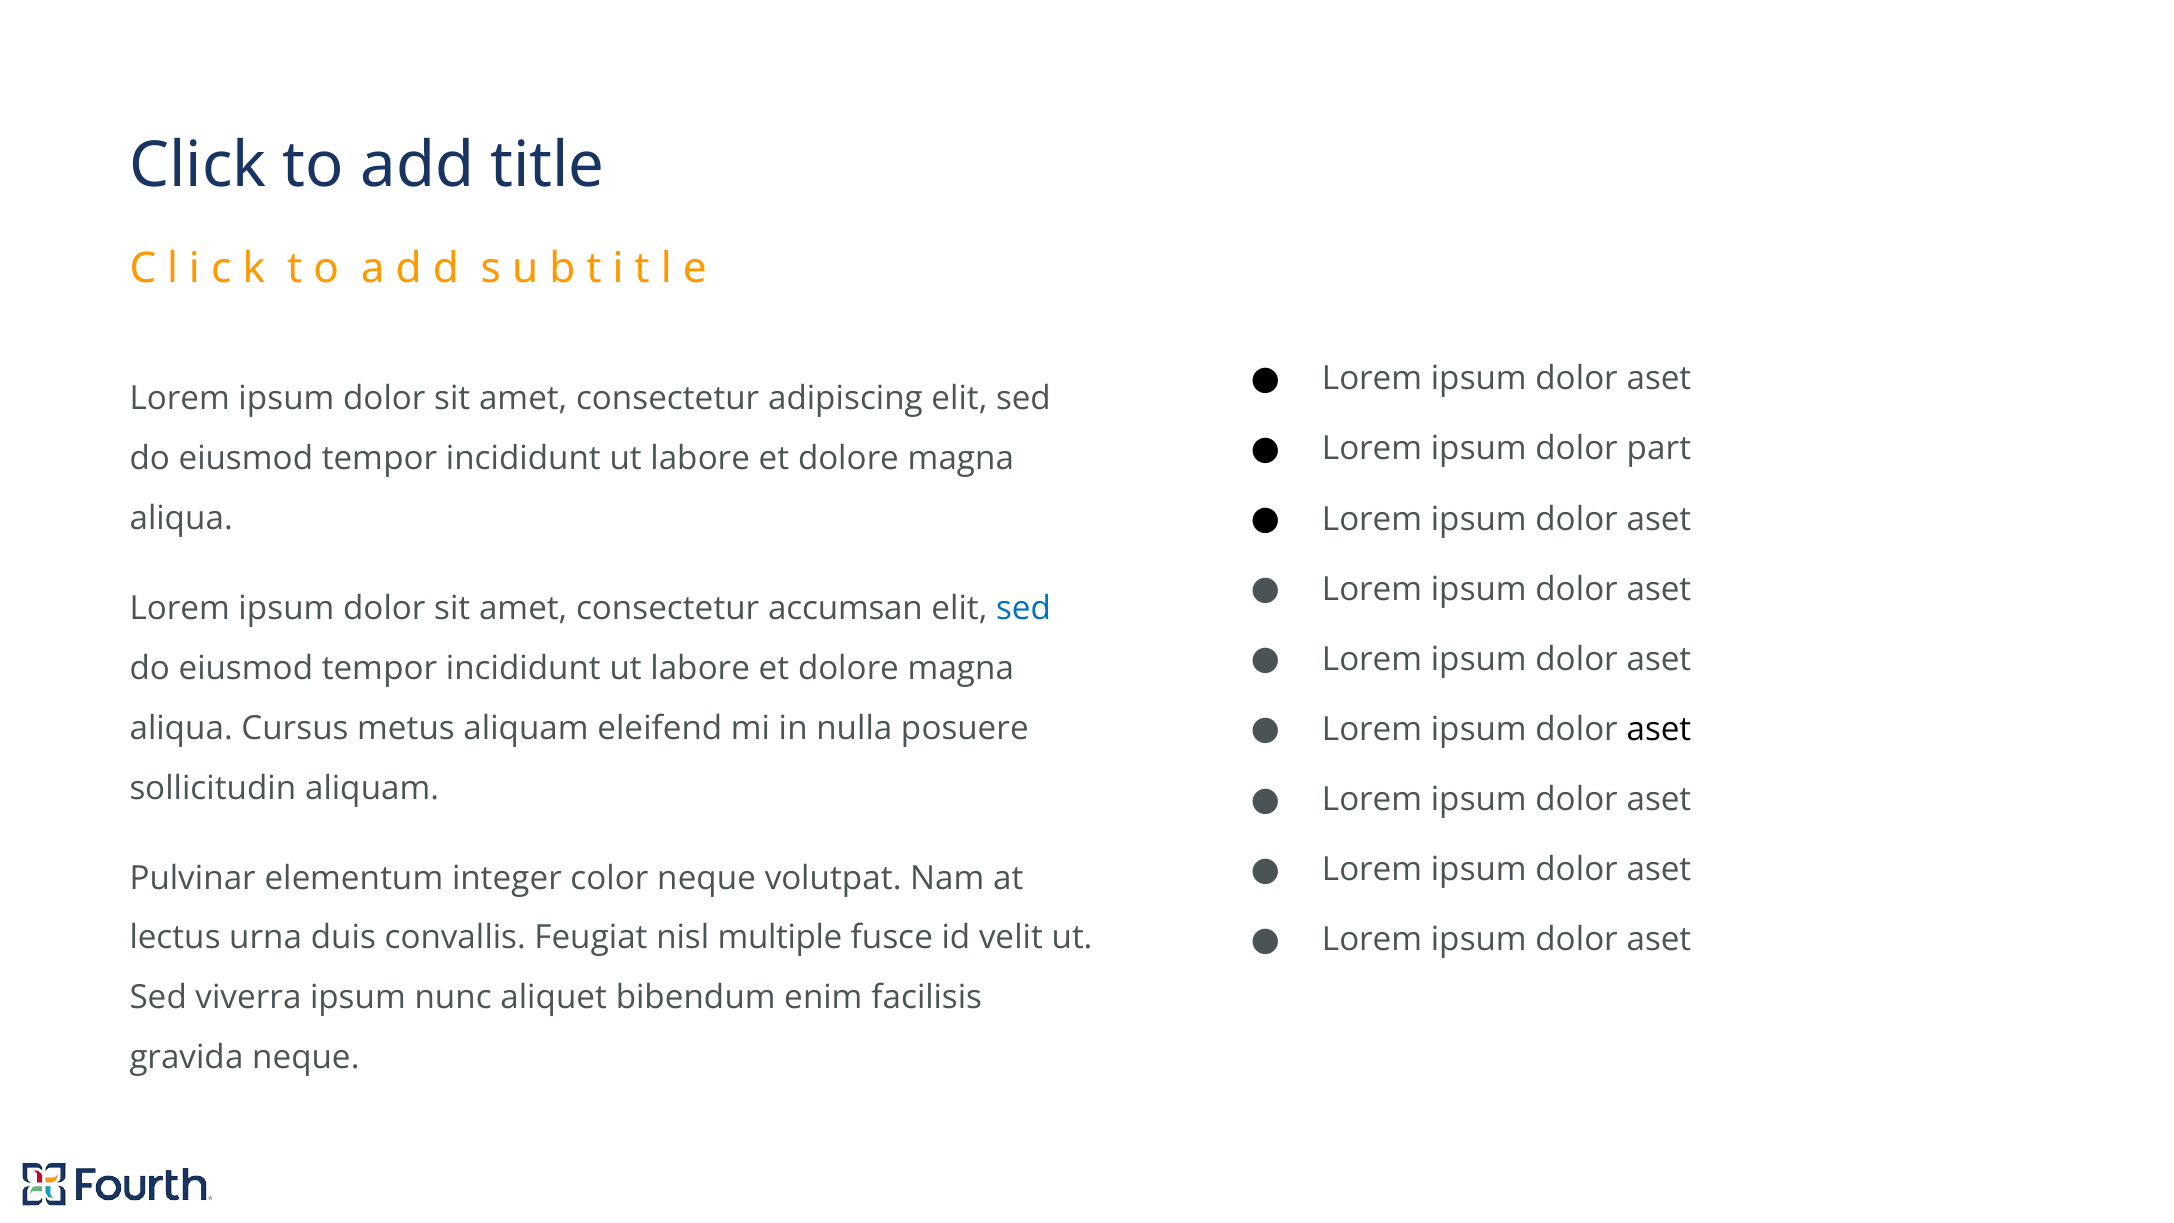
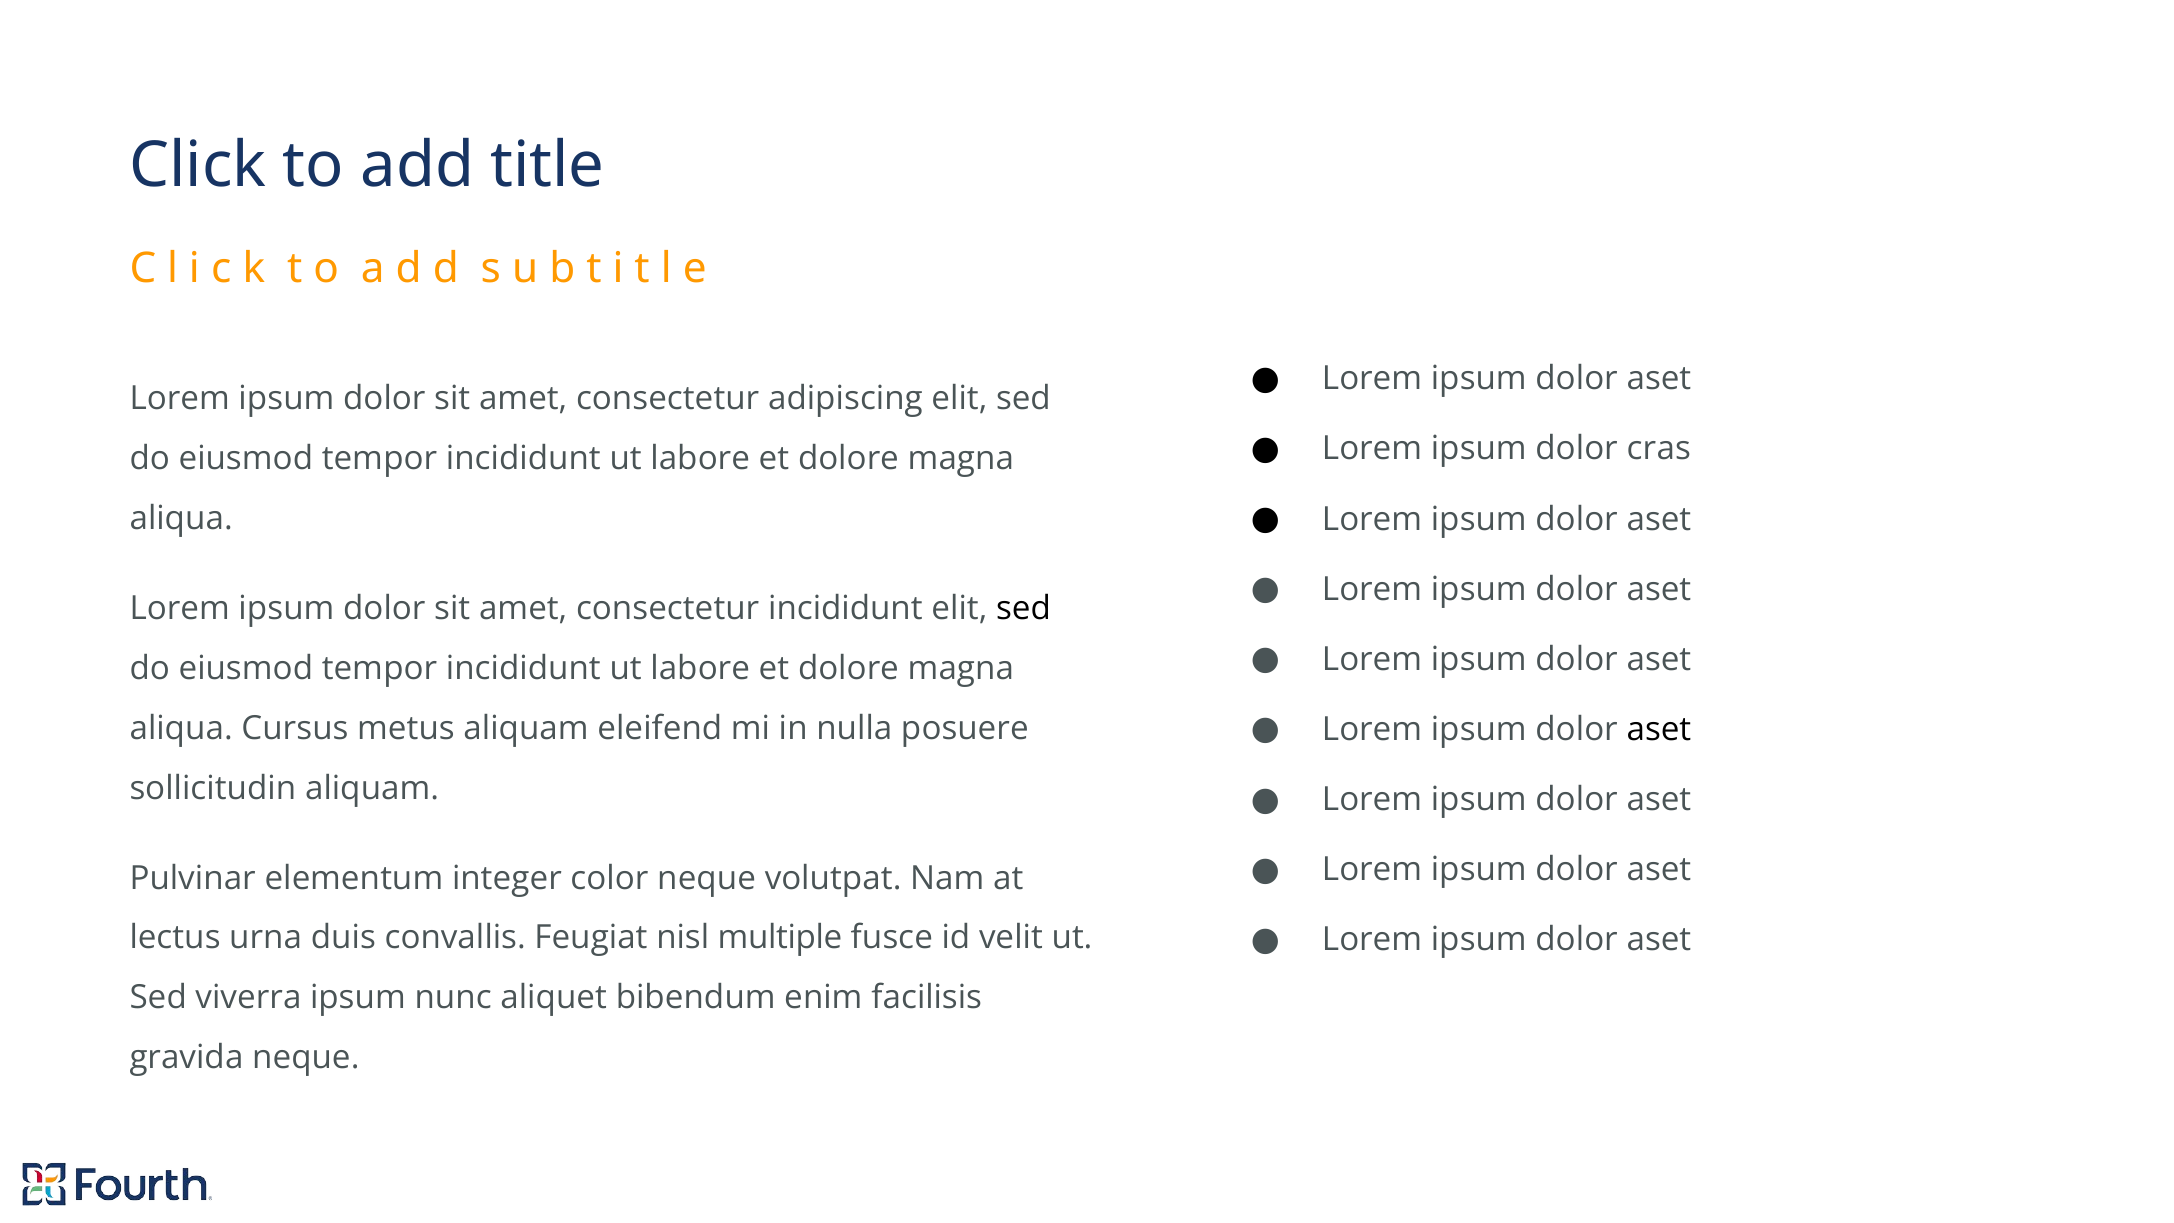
part: part -> cras
consectetur accumsan: accumsan -> incididunt
sed at (1023, 609) colour: blue -> black
